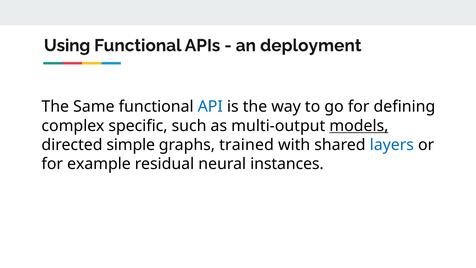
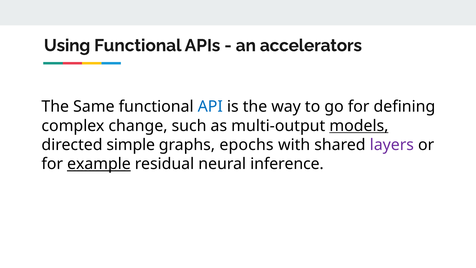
deployment: deployment -> accelerators
specific: specific -> change
trained: trained -> epochs
layers colour: blue -> purple
example underline: none -> present
instances: instances -> inference
